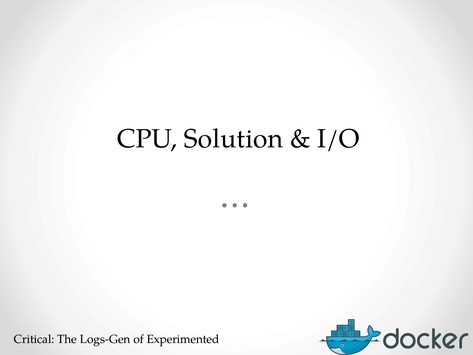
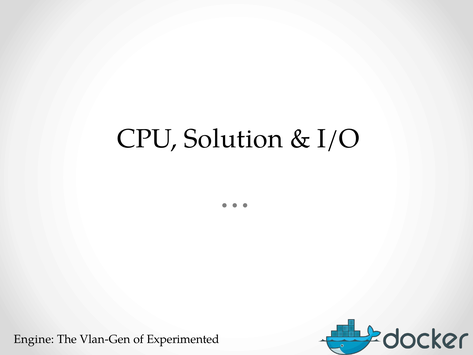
Critical: Critical -> Engine
Logs-Gen: Logs-Gen -> Vlan-Gen
